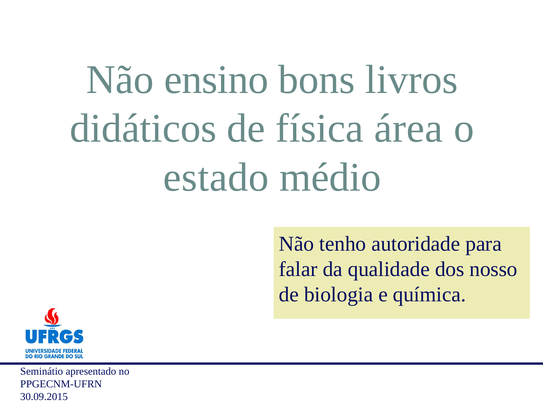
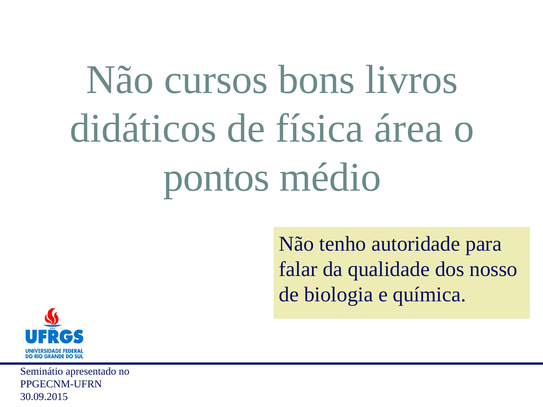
ensino: ensino -> cursos
estado: estado -> pontos
